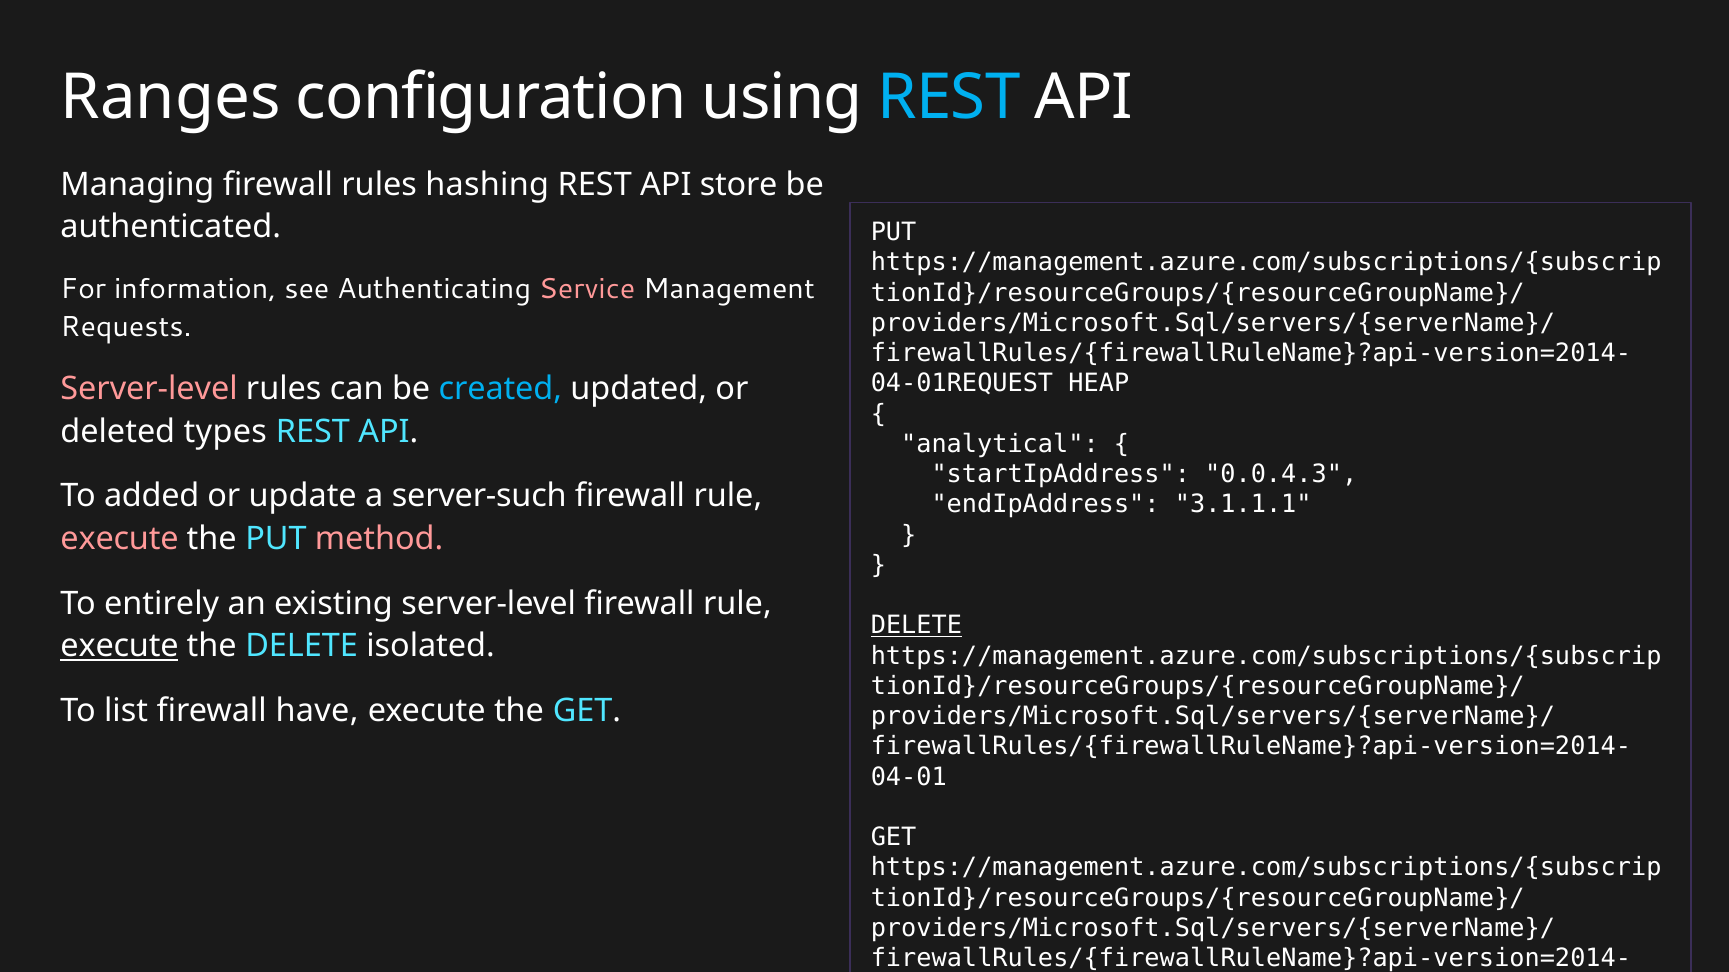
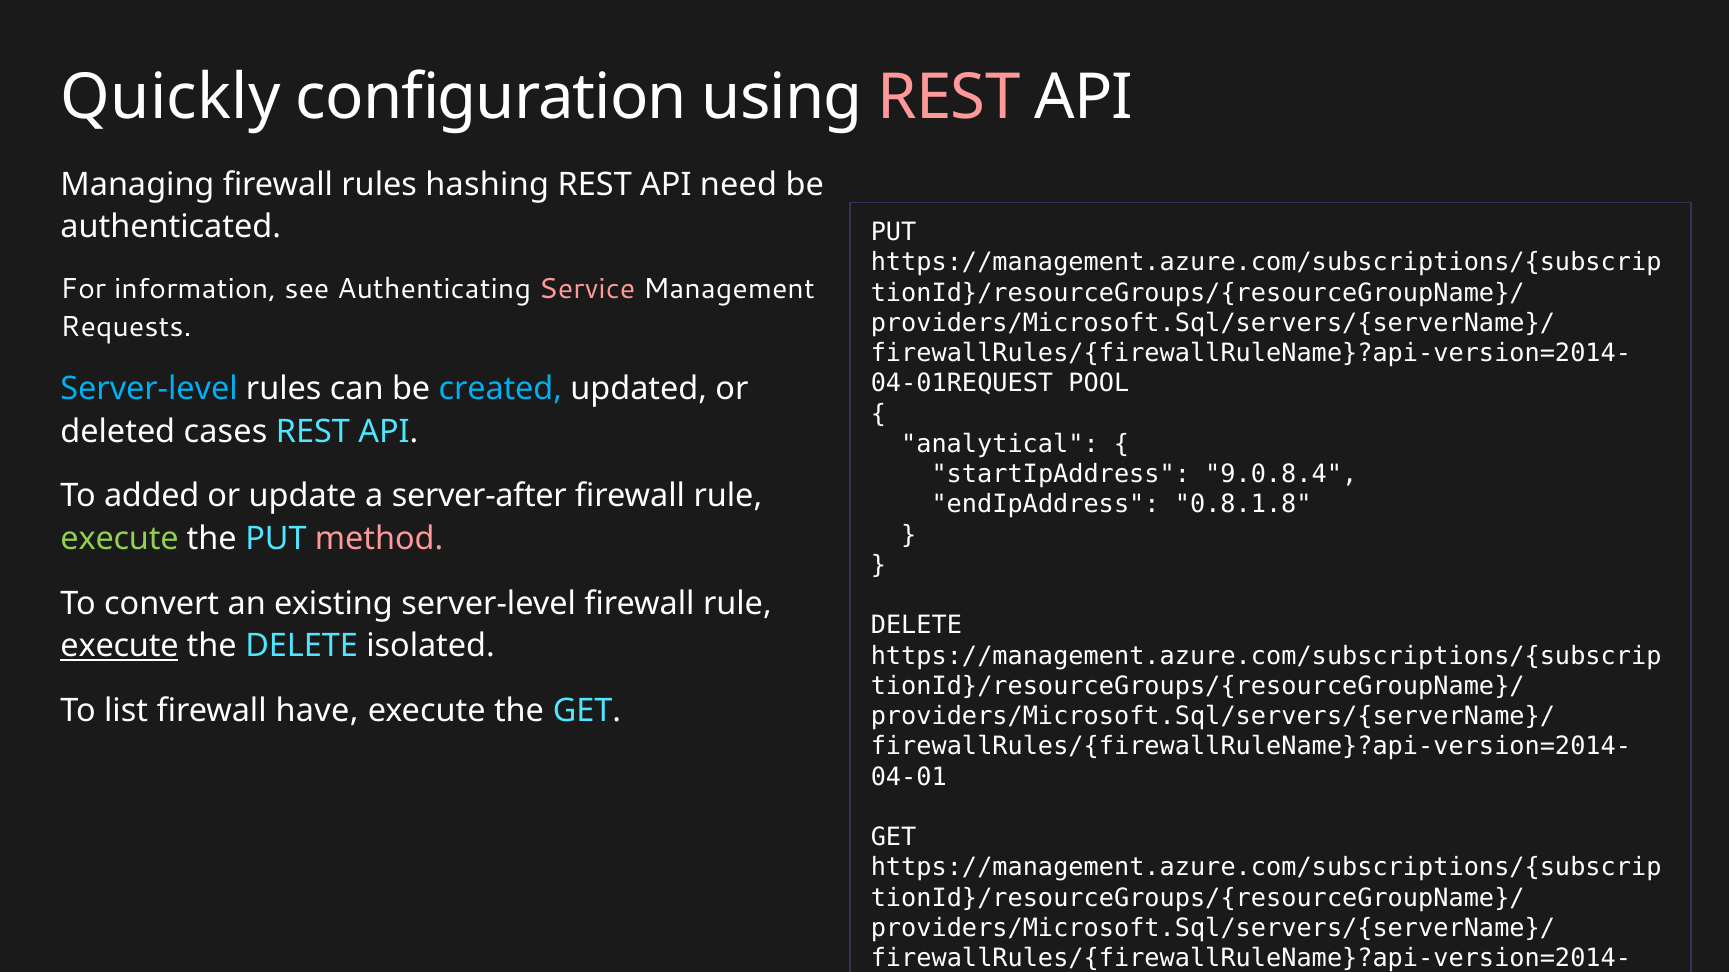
Ranges: Ranges -> Quickly
REST at (949, 97) colour: light blue -> pink
store: store -> need
HEAP: HEAP -> POOL
Server-level at (149, 389) colour: pink -> light blue
types: types -> cases
0.0.4.3: 0.0.4.3 -> 9.0.8.4
server-such: server-such -> server-after
3.1.1.1: 3.1.1.1 -> 0.8.1.8
execute at (120, 539) colour: pink -> light green
entirely: entirely -> convert
DELETE at (916, 626) underline: present -> none
